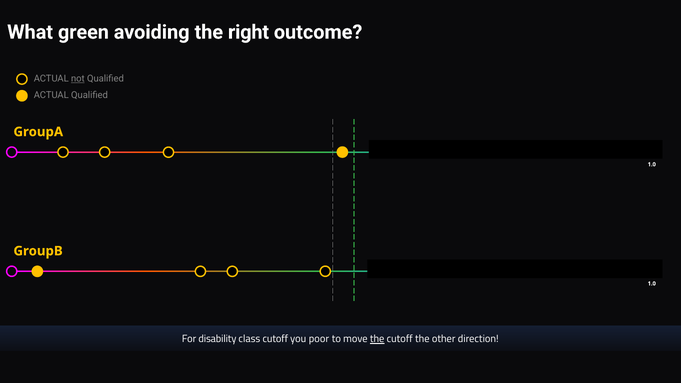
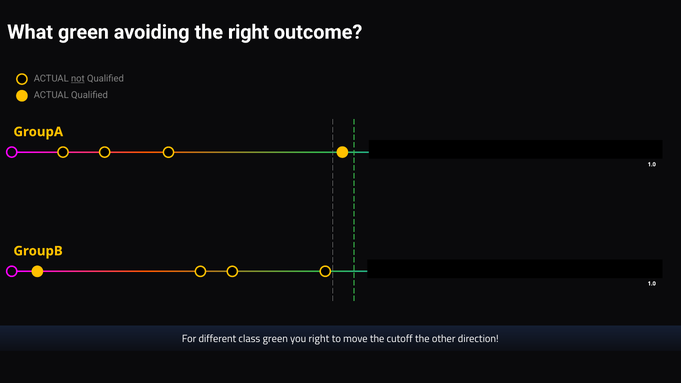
disability: disability -> different
class cutoff: cutoff -> green
you poor: poor -> right
the at (377, 339) underline: present -> none
